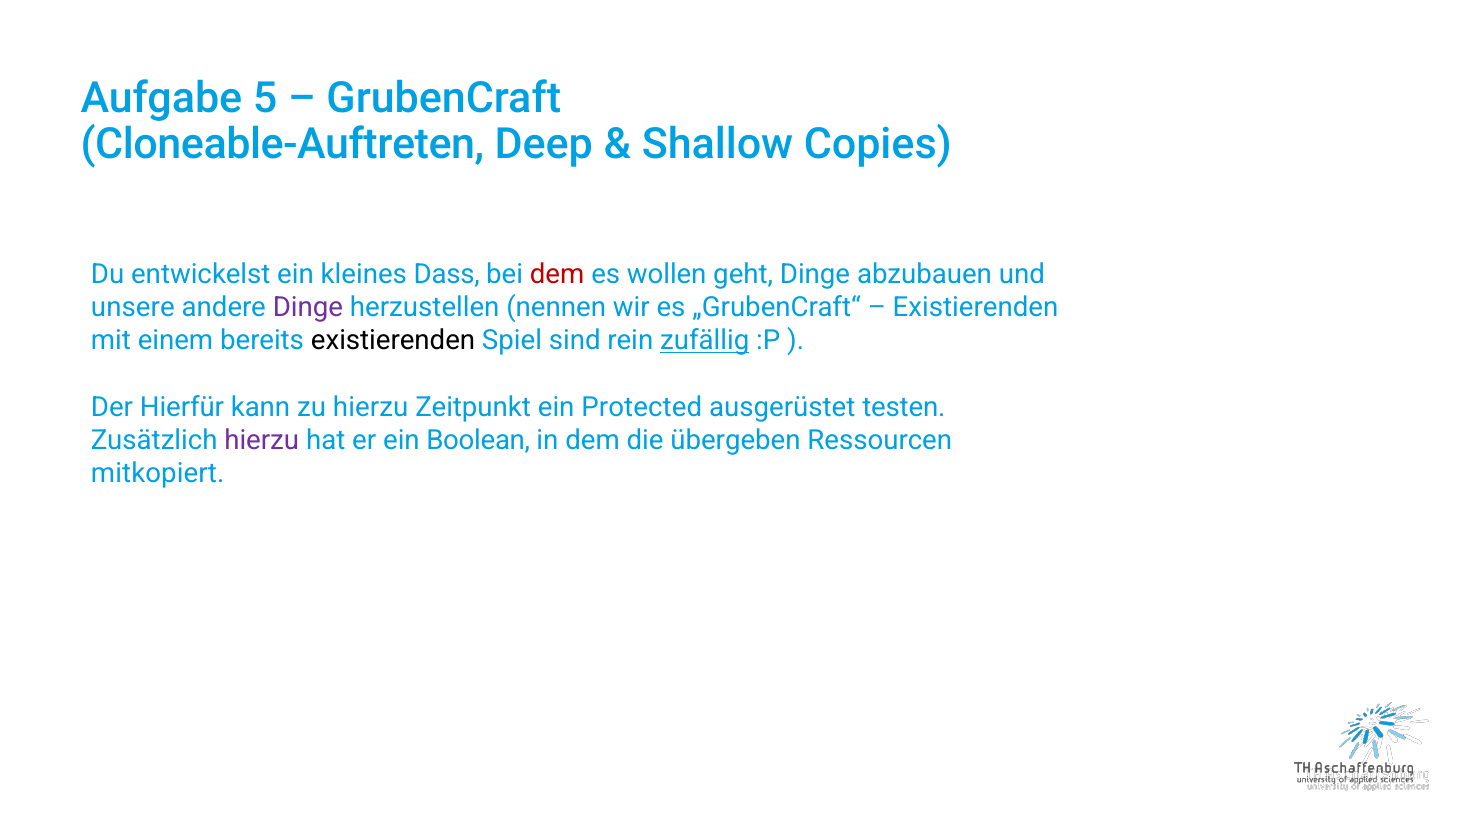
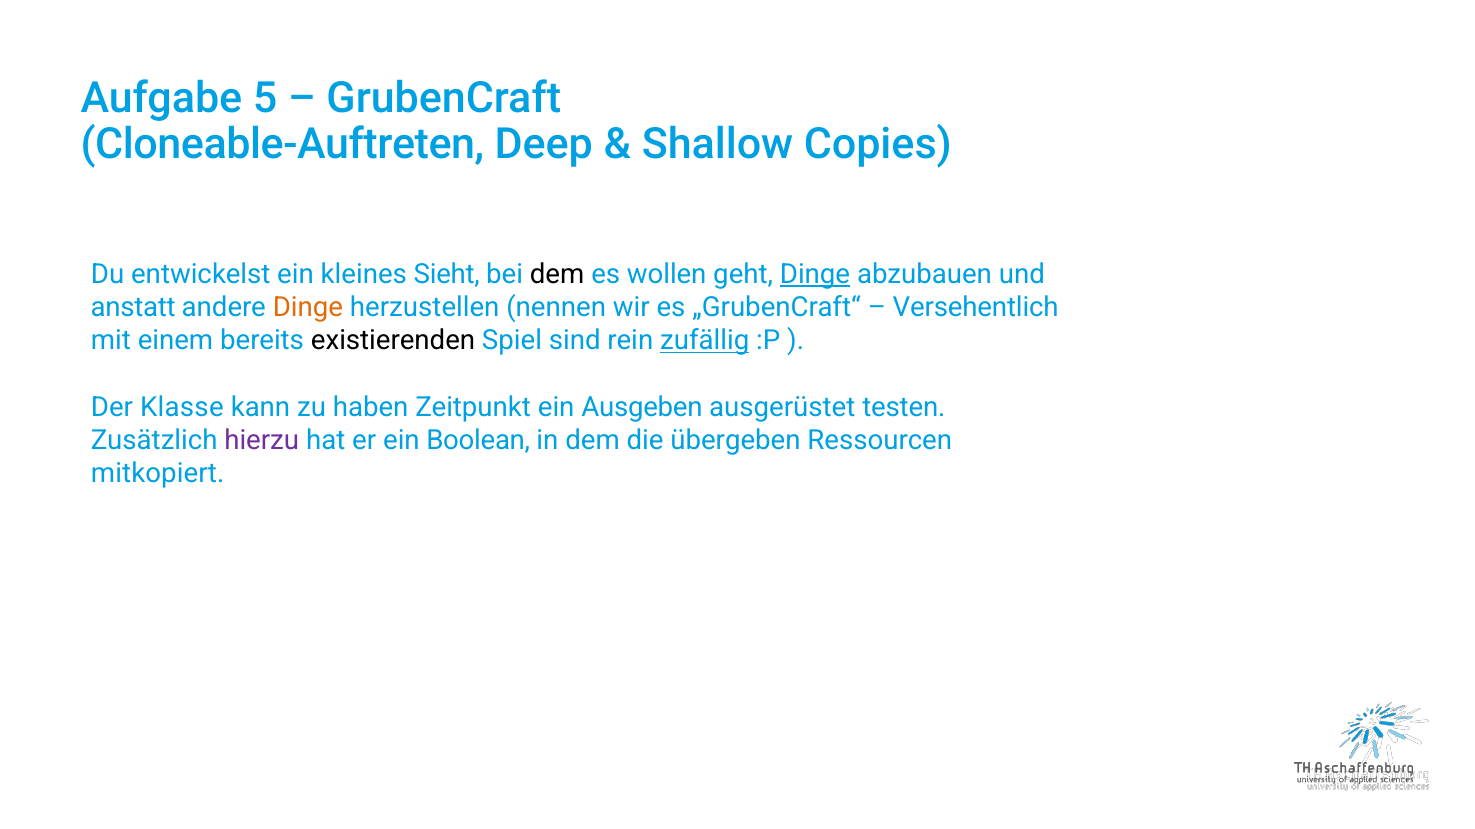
Dass: Dass -> Sieht
dem at (557, 275) colour: red -> black
Dinge at (815, 275) underline: none -> present
unsere: unsere -> anstatt
Dinge at (308, 308) colour: purple -> orange
Existierenden at (976, 308): Existierenden -> Versehentlich
Hierfür: Hierfür -> Klasse
zu hierzu: hierzu -> haben
Protected: Protected -> Ausgeben
